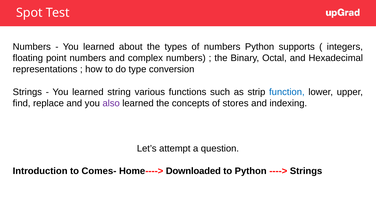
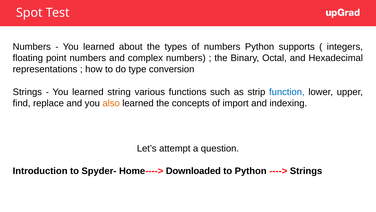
also colour: purple -> orange
stores: stores -> import
Comes-: Comes- -> Spyder-
